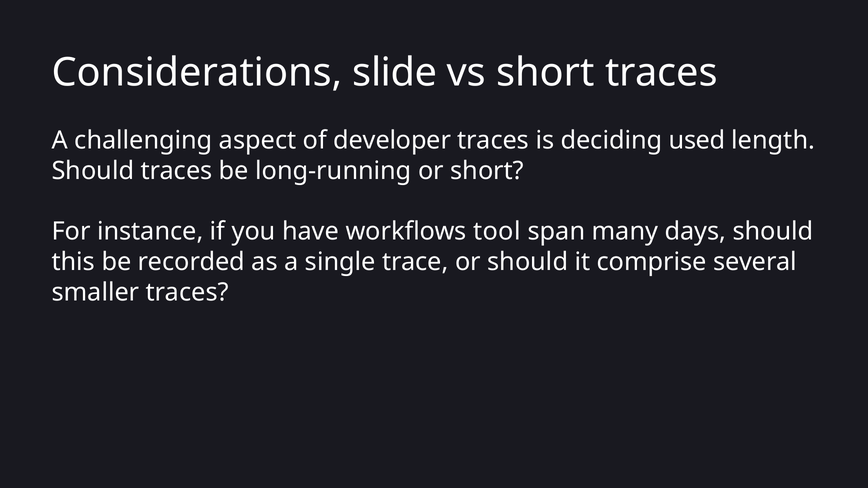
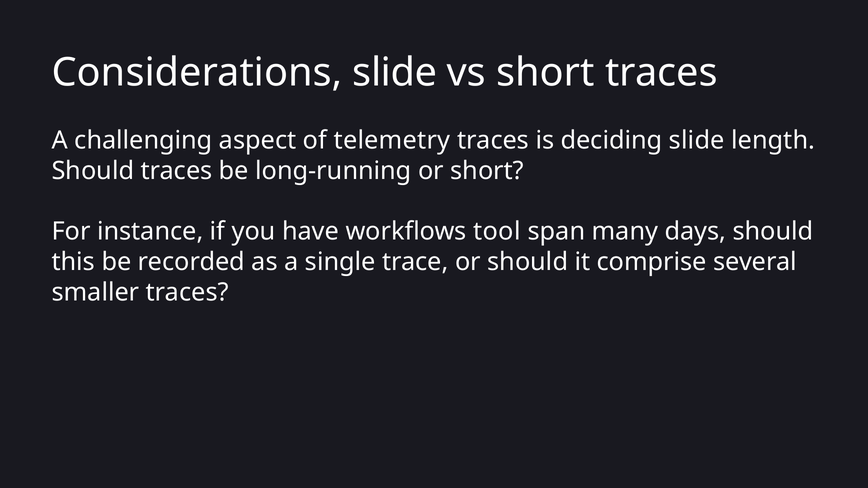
developer: developer -> telemetry
deciding used: used -> slide
